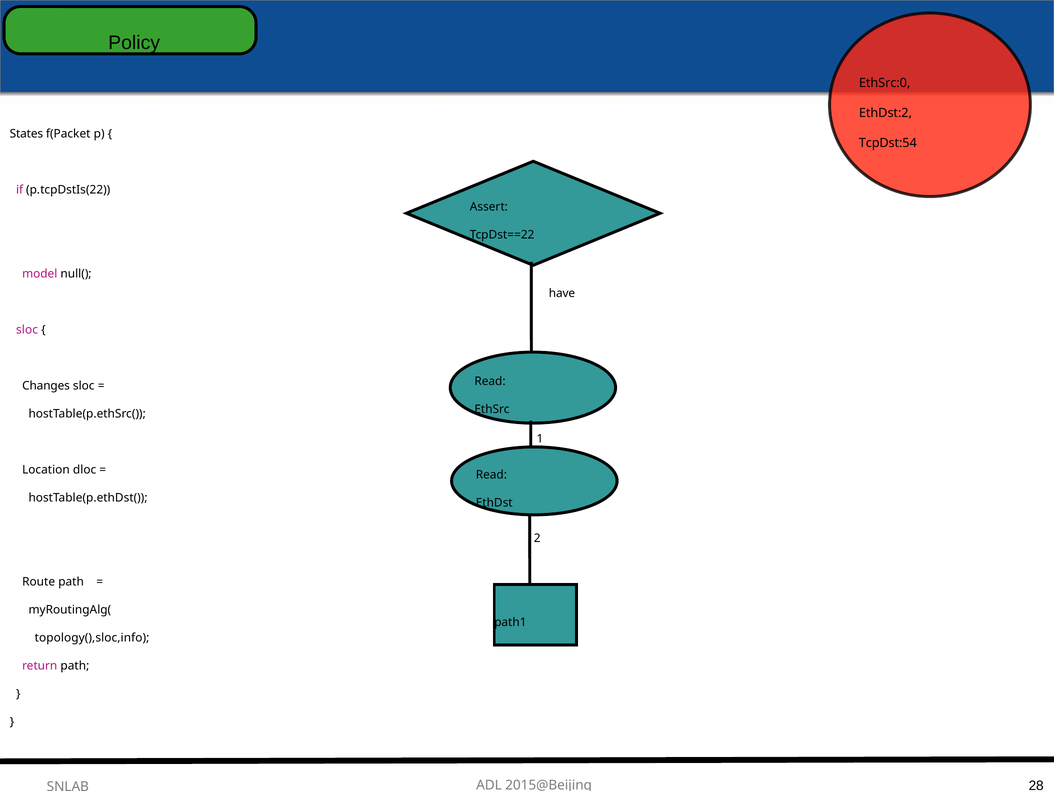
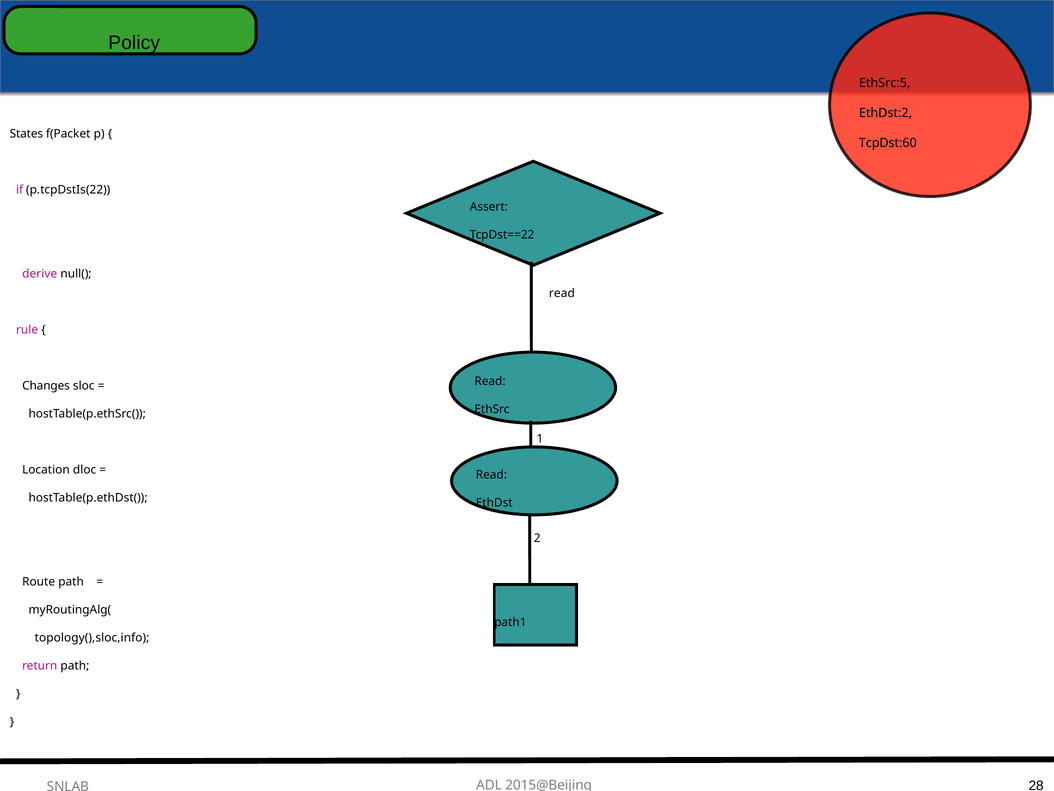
EthSrc:0: EthSrc:0 -> EthSrc:5
TcpDst:54: TcpDst:54 -> TcpDst:60
model: model -> derive
have at (562, 293): have -> read
sloc at (27, 330): sloc -> rule
